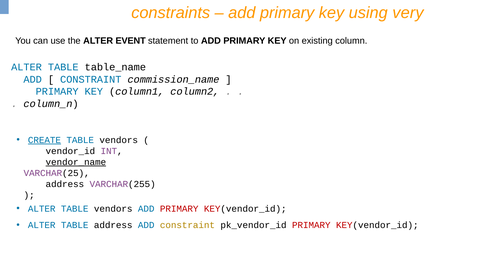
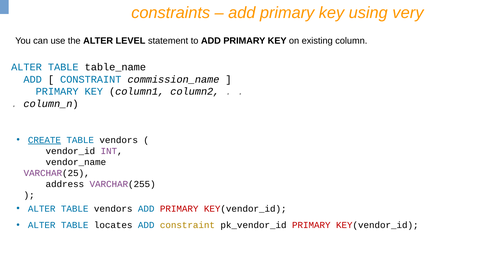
EVENT: EVENT -> LEVEL
vendor_name underline: present -> none
TABLE address: address -> locates
